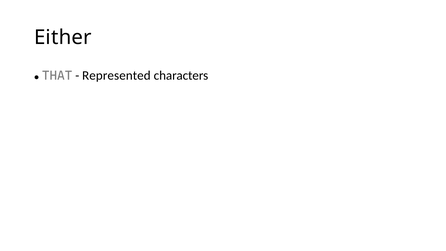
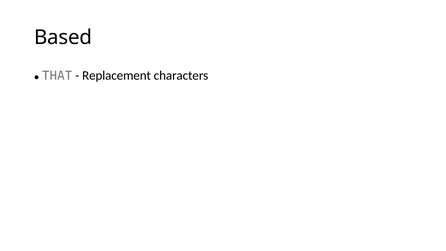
Either: Either -> Based
Represented: Represented -> Replacement
